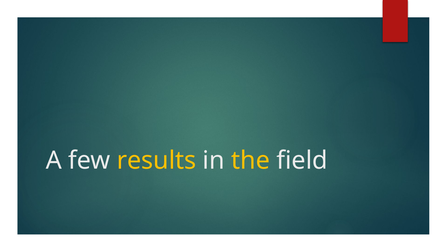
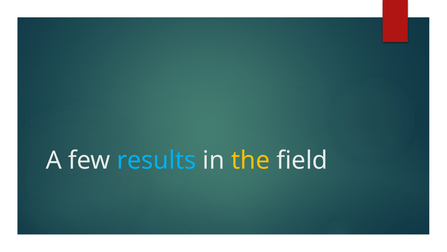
results colour: yellow -> light blue
